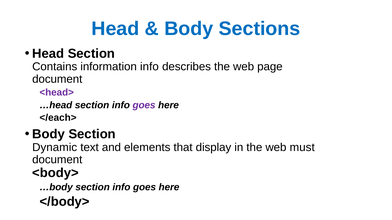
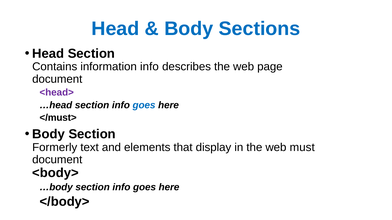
goes at (144, 105) colour: purple -> blue
</each>: </each> -> </must>
Dynamic: Dynamic -> Formerly
